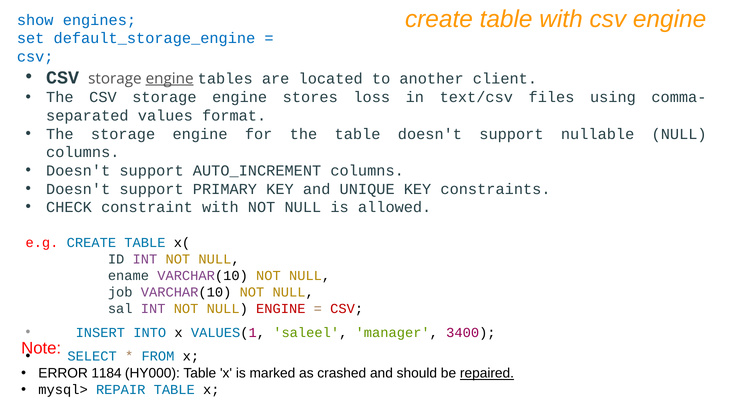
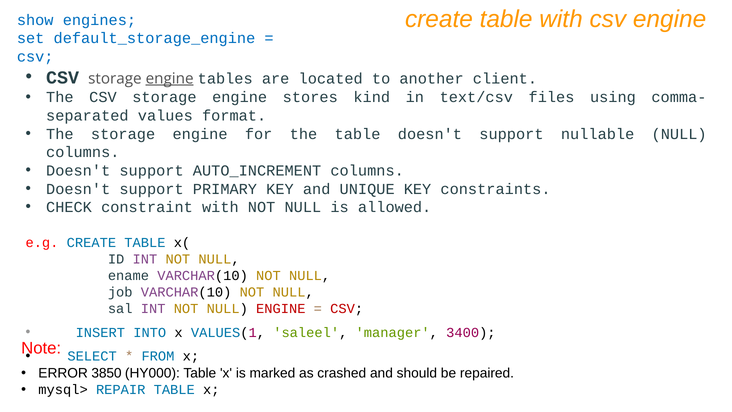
loss: loss -> kind
1184: 1184 -> 3850
repaired underline: present -> none
